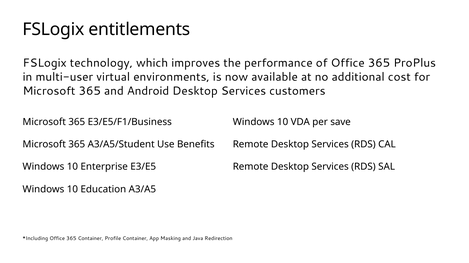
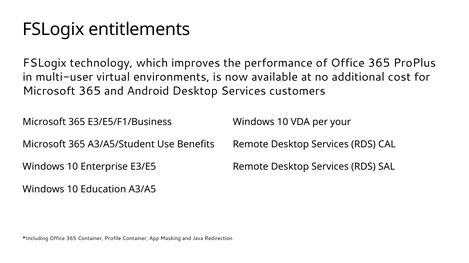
save: save -> your
